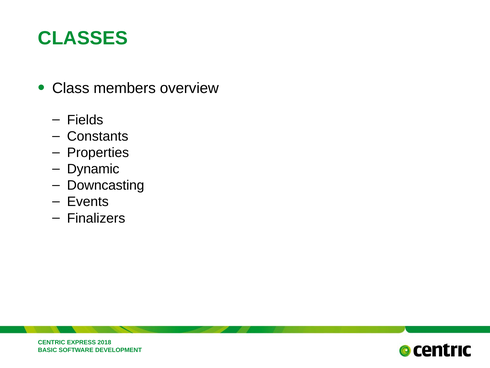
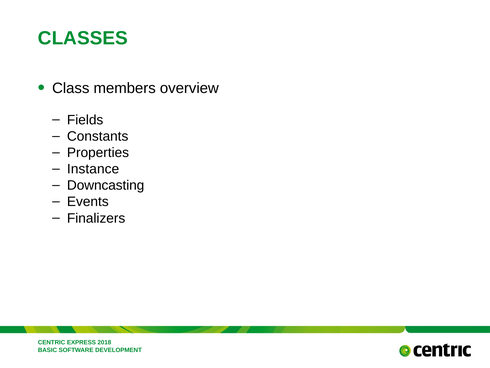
Dynamic: Dynamic -> Instance
